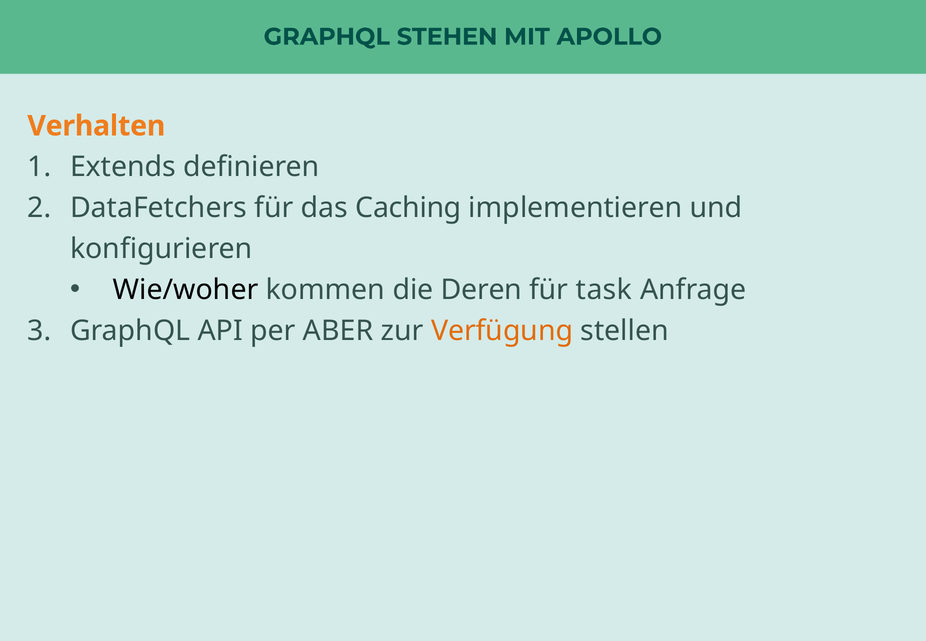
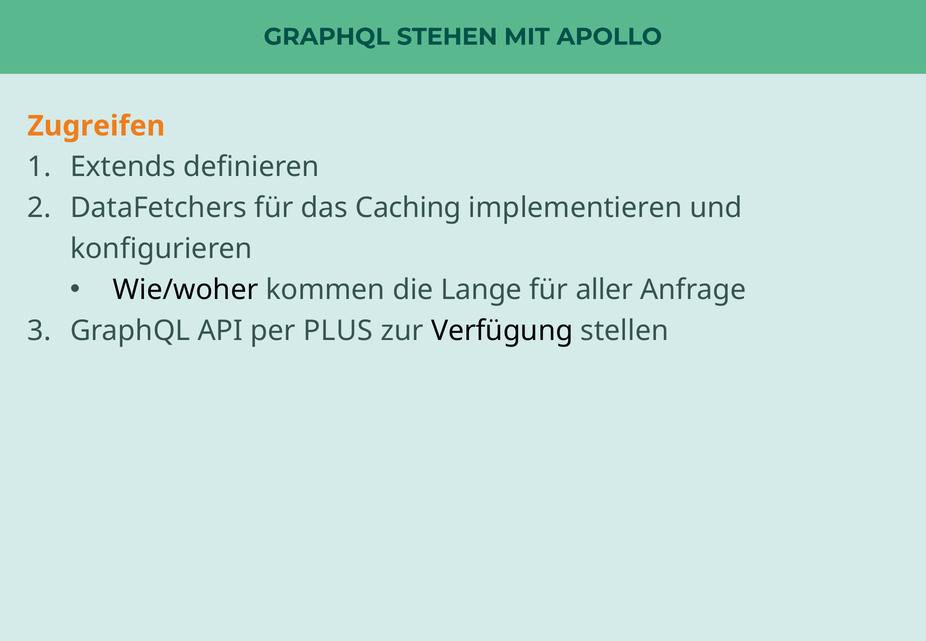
Verhalten: Verhalten -> Zugreifen
Deren: Deren -> Lange
task: task -> aller
ABER: ABER -> PLUS
Verfügung colour: orange -> black
